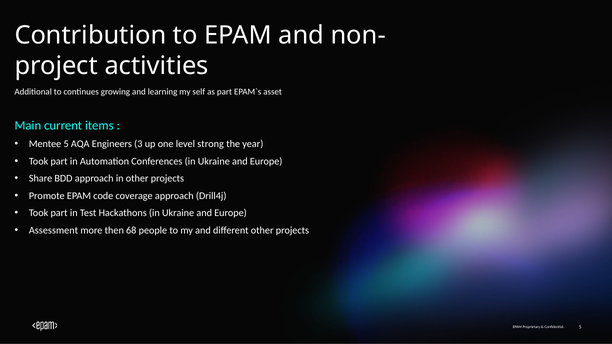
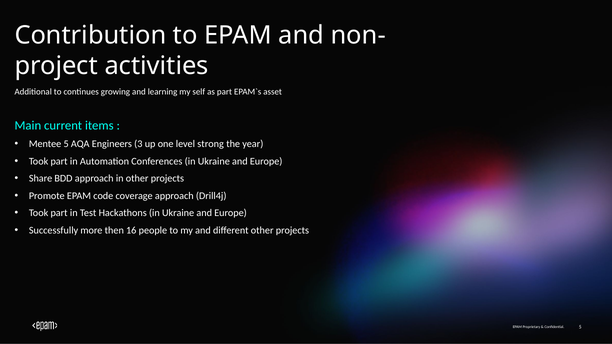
Assessment: Assessment -> Successfully
68: 68 -> 16
